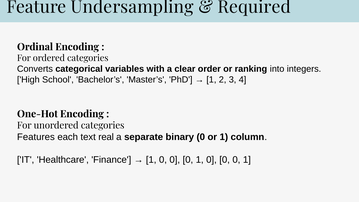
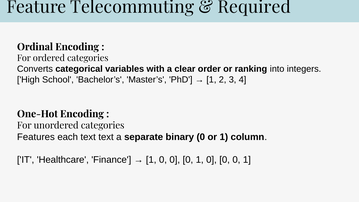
Undersampling: Undersampling -> Telecommuting
text real: real -> text
